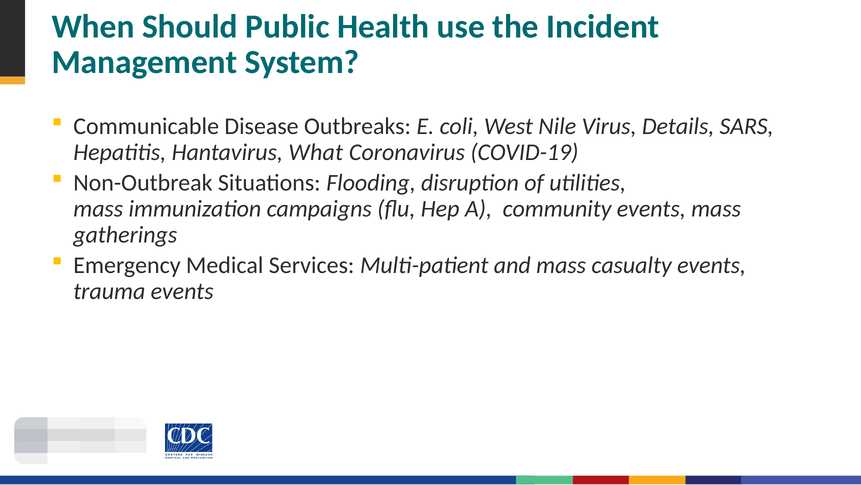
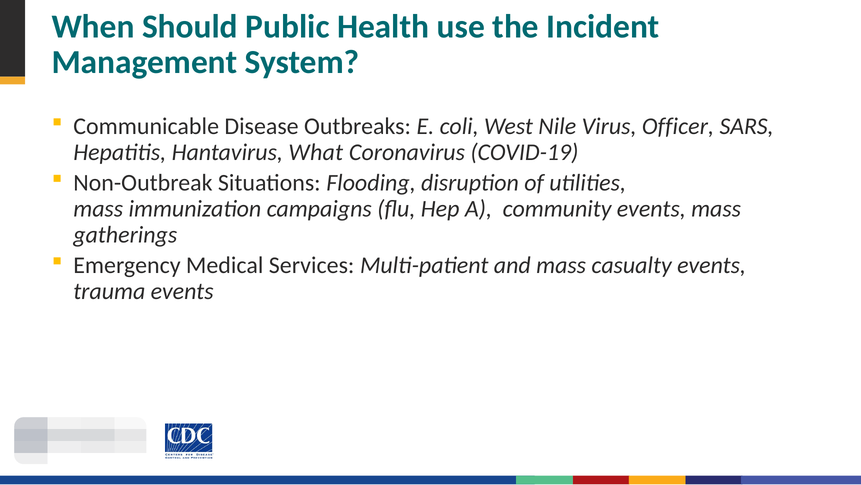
Details: Details -> Officer
